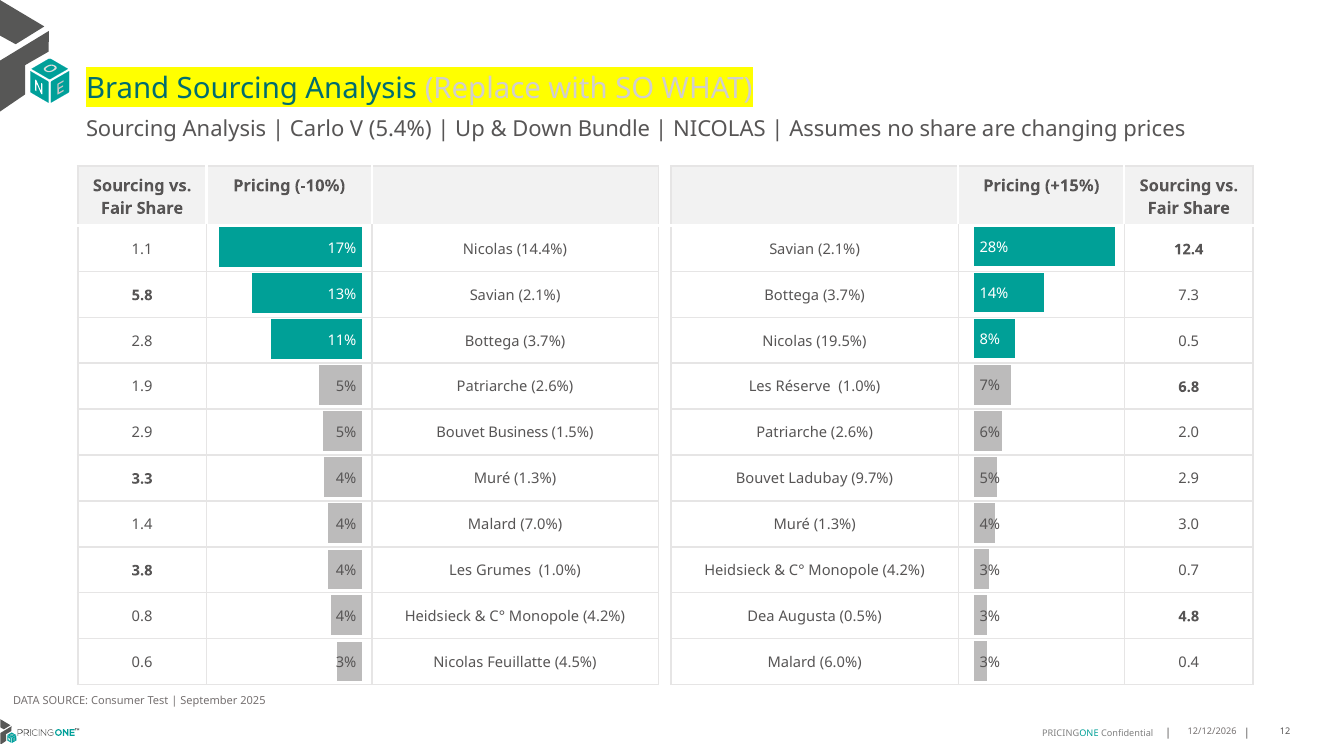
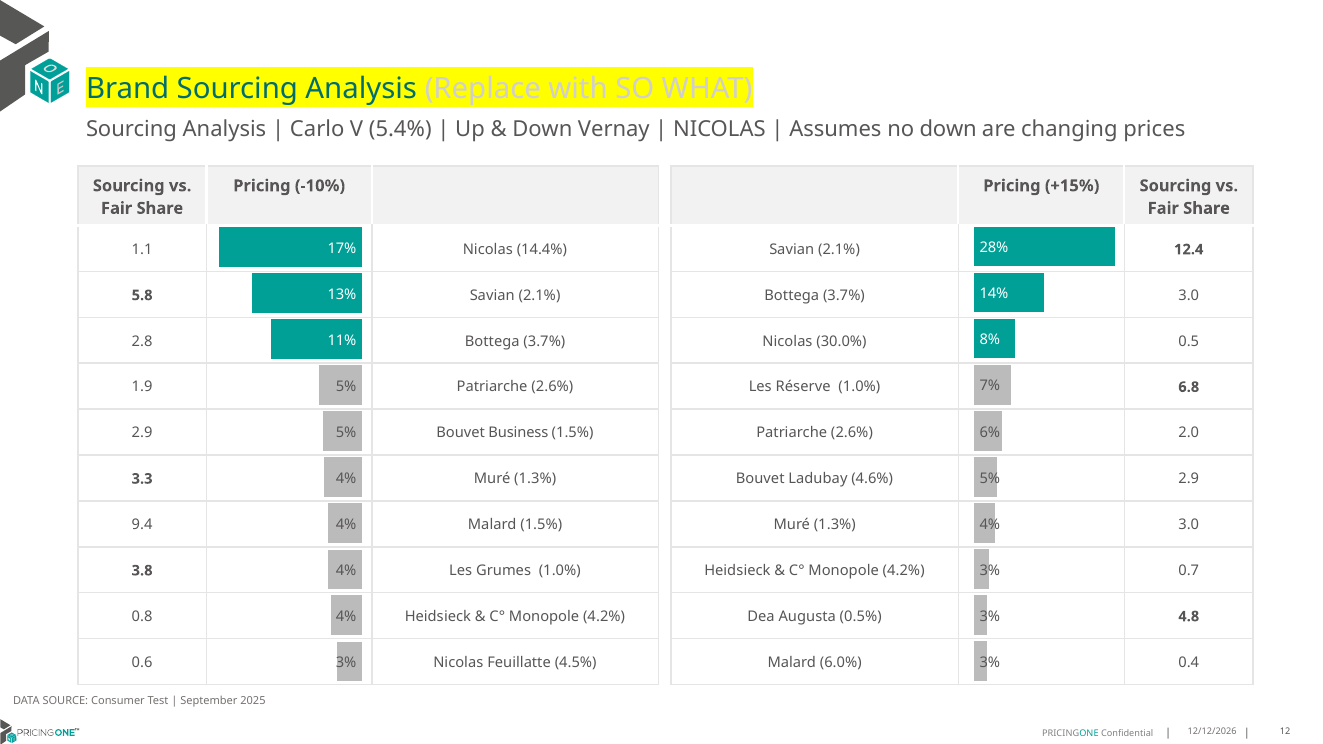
Bundle: Bundle -> Vernay
no share: share -> down
3.7% 7.3: 7.3 -> 3.0
19.5%: 19.5% -> 30.0%
9.7%: 9.7% -> 4.6%
1.4: 1.4 -> 9.4
Malard 7.0%: 7.0% -> 1.5%
